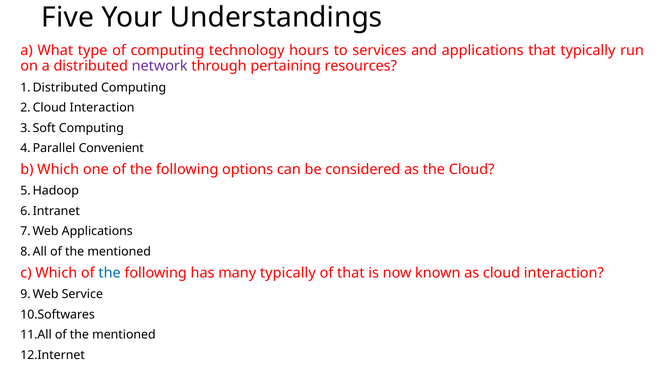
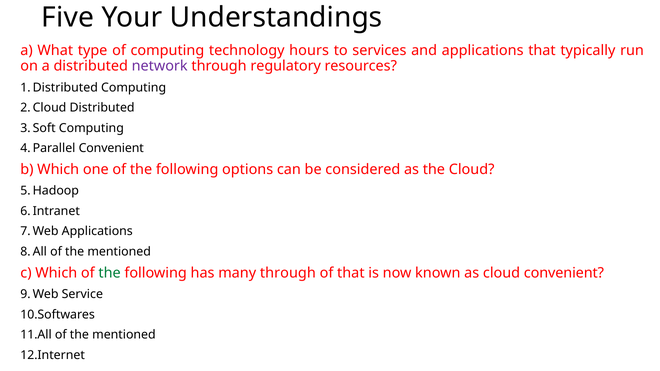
pertaining: pertaining -> regulatory
Interaction at (102, 108): Interaction -> Distributed
the at (110, 273) colour: blue -> green
many typically: typically -> through
cloud interaction: interaction -> convenient
